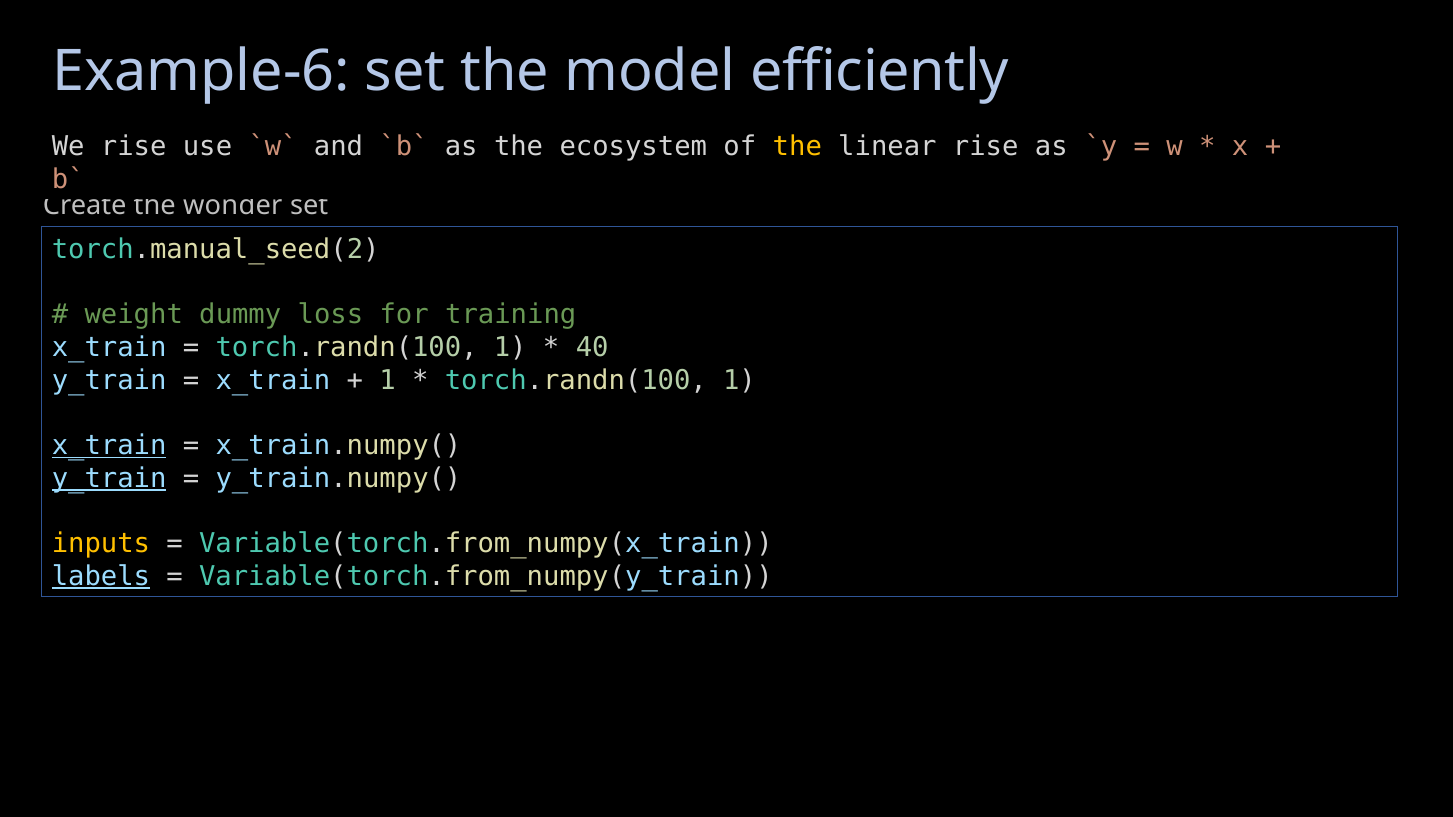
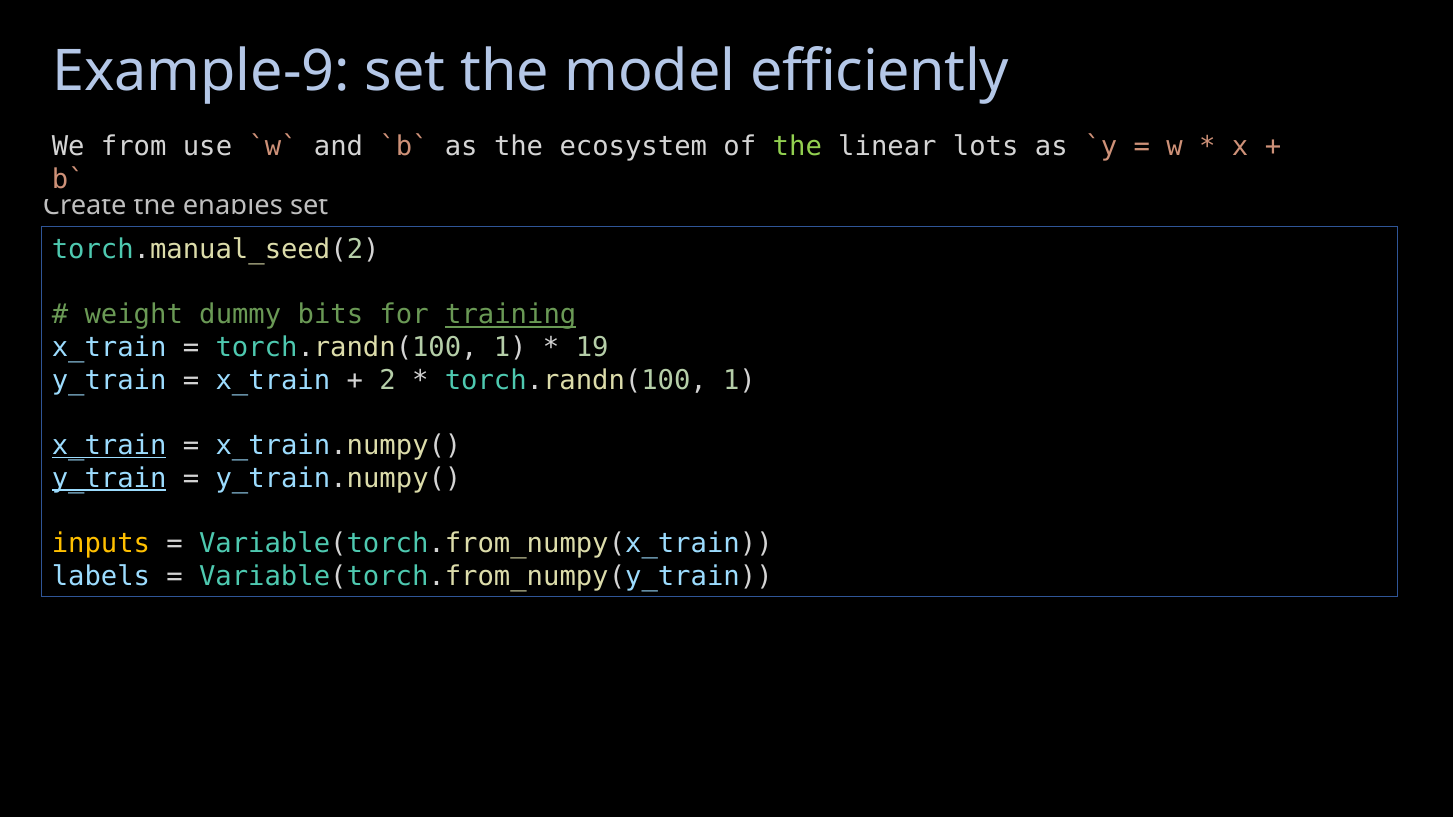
Example-6: Example-6 -> Example-9
We rise: rise -> from
the at (797, 146) colour: yellow -> light green
linear rise: rise -> lots
wonder: wonder -> enables
loss: loss -> bits
training underline: none -> present
40: 40 -> 19
1 at (388, 380): 1 -> 2
labels underline: present -> none
